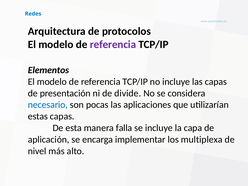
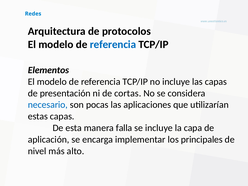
referencia at (113, 45) colour: purple -> blue
divide: divide -> cortas
multiplexa: multiplexa -> principales
